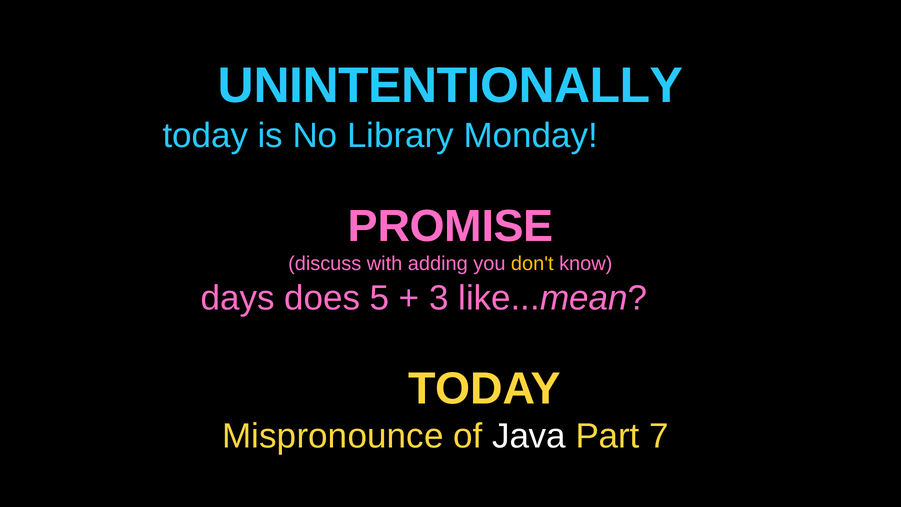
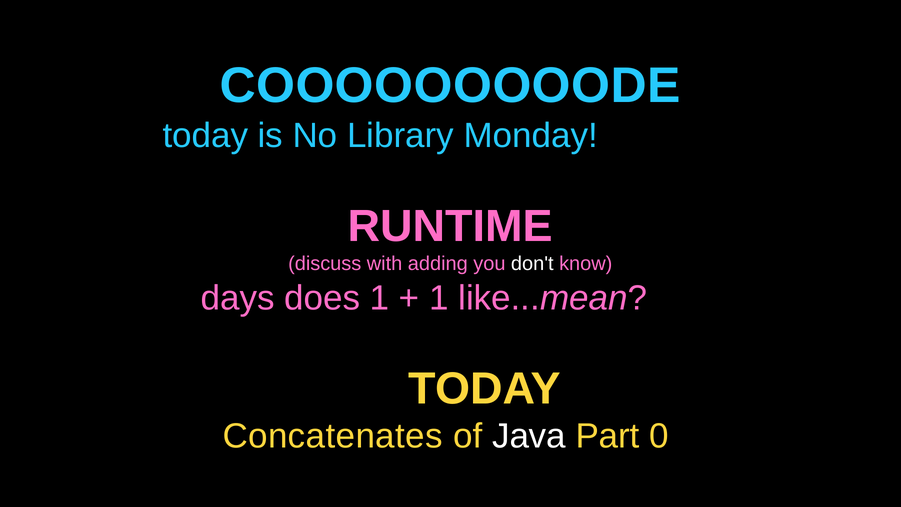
UNINTENTIONALLY: UNINTENTIONALLY -> COOOOOOOOODE
PROMISE: PROMISE -> RUNTIME
don't colour: yellow -> white
does 5: 5 -> 1
3 at (439, 298): 3 -> 1
Mispronounce: Mispronounce -> Concatenates
7: 7 -> 0
